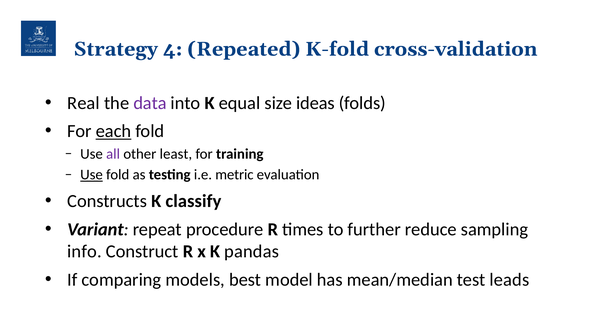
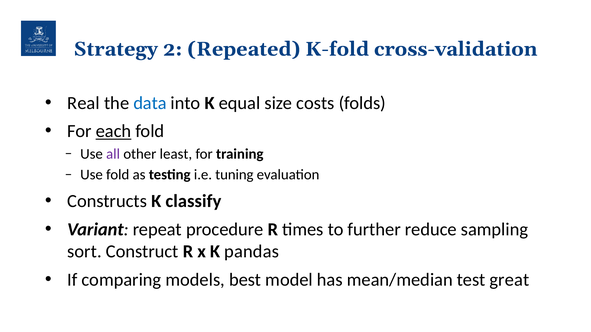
4: 4 -> 2
data colour: purple -> blue
ideas: ideas -> costs
Use at (92, 175) underline: present -> none
metric: metric -> tuning
info: info -> sort
leads: leads -> great
